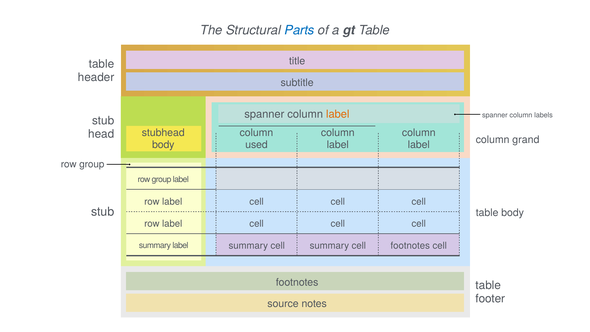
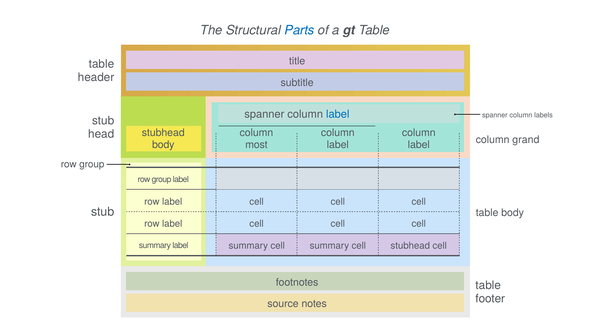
label at (338, 114) colour: orange -> blue
used: used -> most
cell footnotes: footnotes -> stubhead
